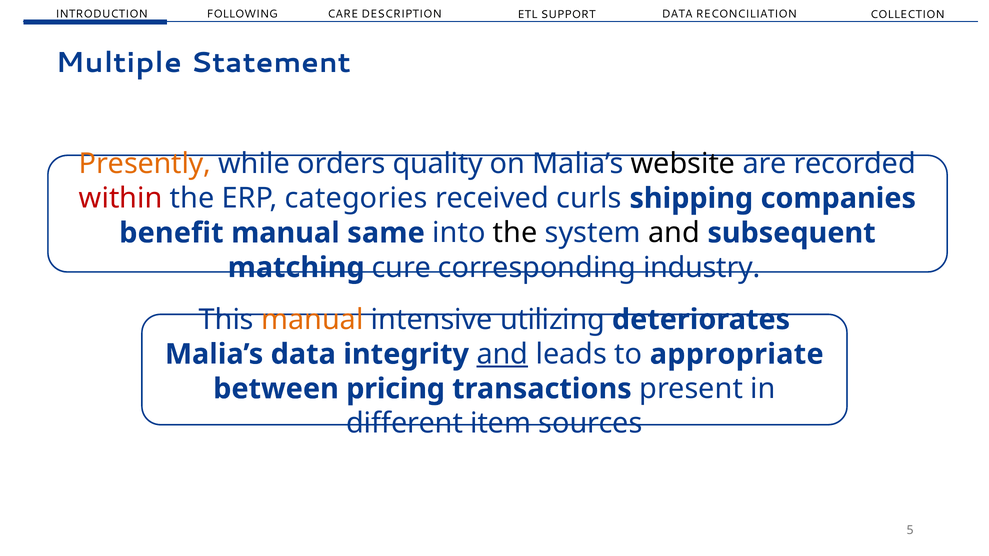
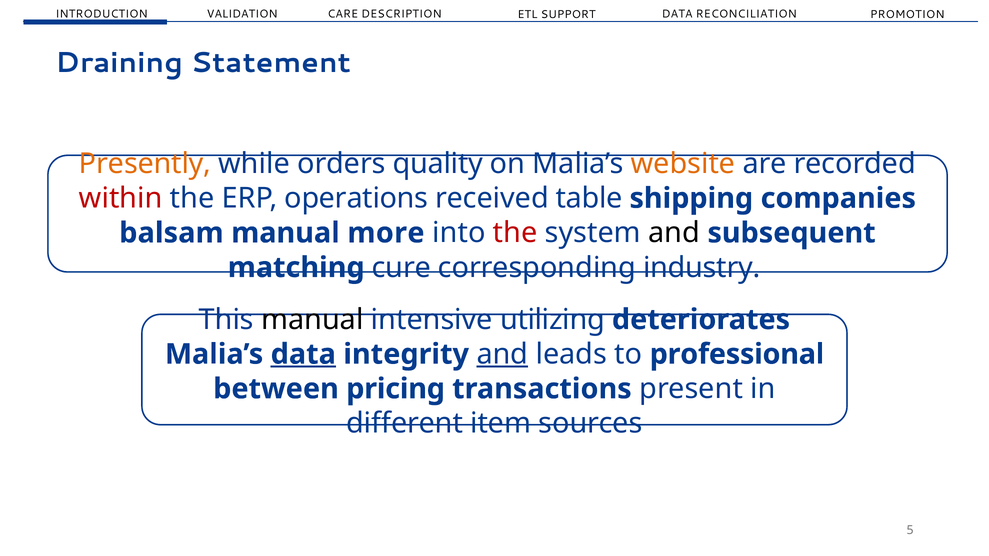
FOLLOWING: FOLLOWING -> VALIDATION
COLLECTION: COLLECTION -> PROMOTION
Multiple: Multiple -> Draining
website colour: black -> orange
categories: categories -> operations
curls: curls -> table
benefit: benefit -> balsam
same: same -> more
the at (515, 233) colour: black -> red
manual at (312, 320) colour: orange -> black
data at (303, 354) underline: none -> present
appropriate: appropriate -> professional
